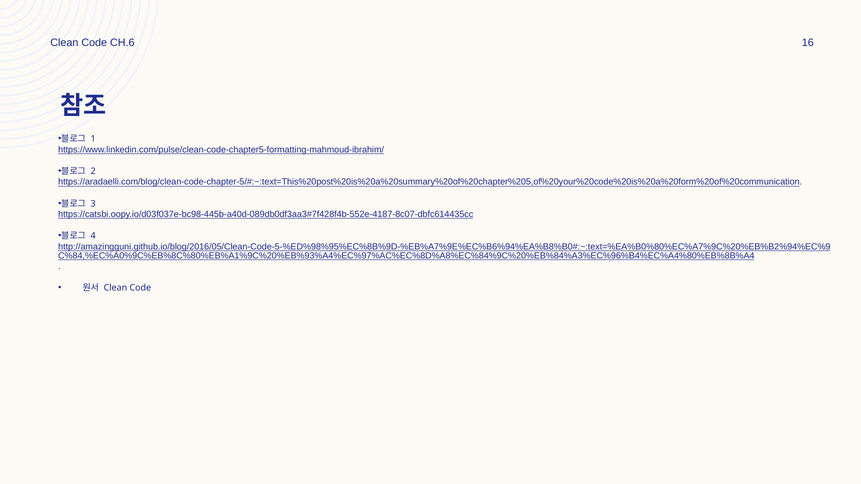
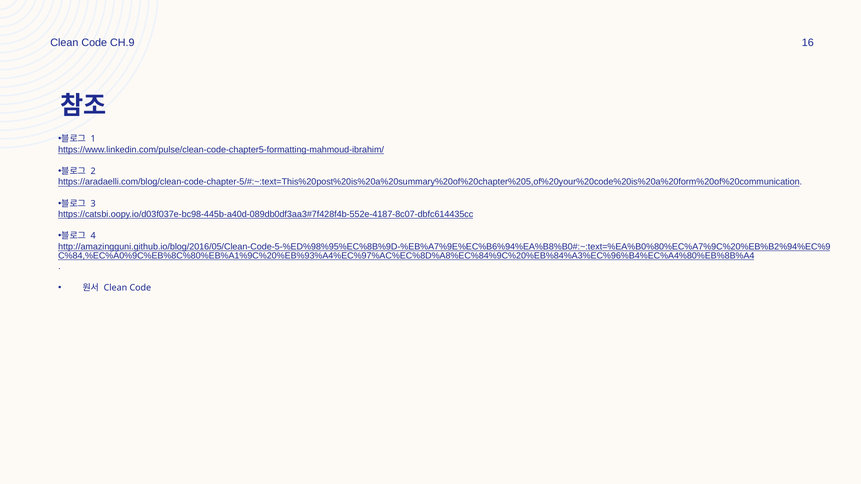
CH.6: CH.6 -> CH.9
